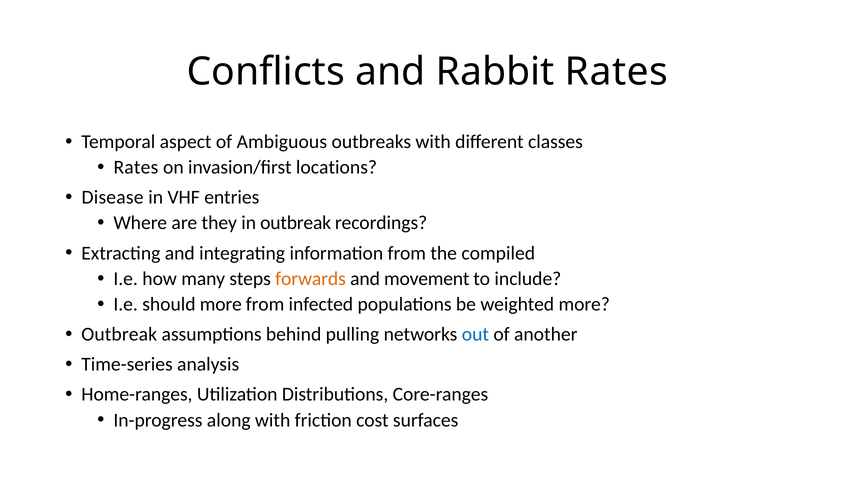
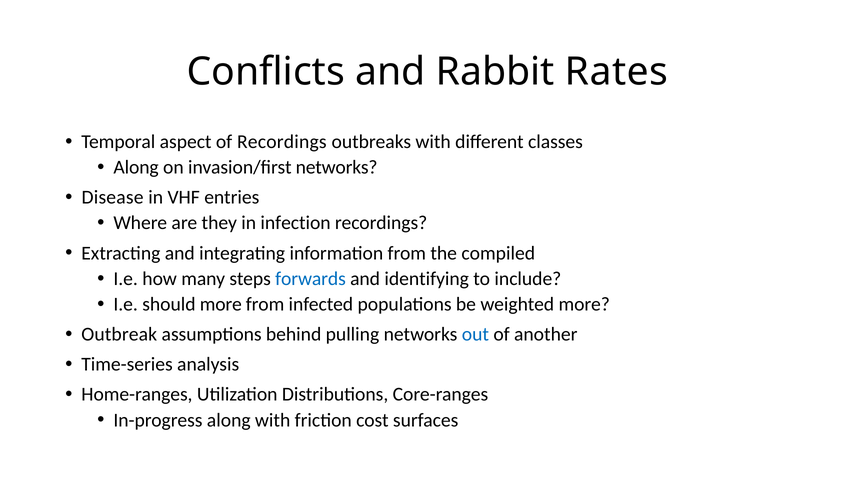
of Ambiguous: Ambiguous -> Recordings
Rates at (136, 167): Rates -> Along
invasion/first locations: locations -> networks
in outbreak: outbreak -> infection
forwards colour: orange -> blue
movement: movement -> identifying
